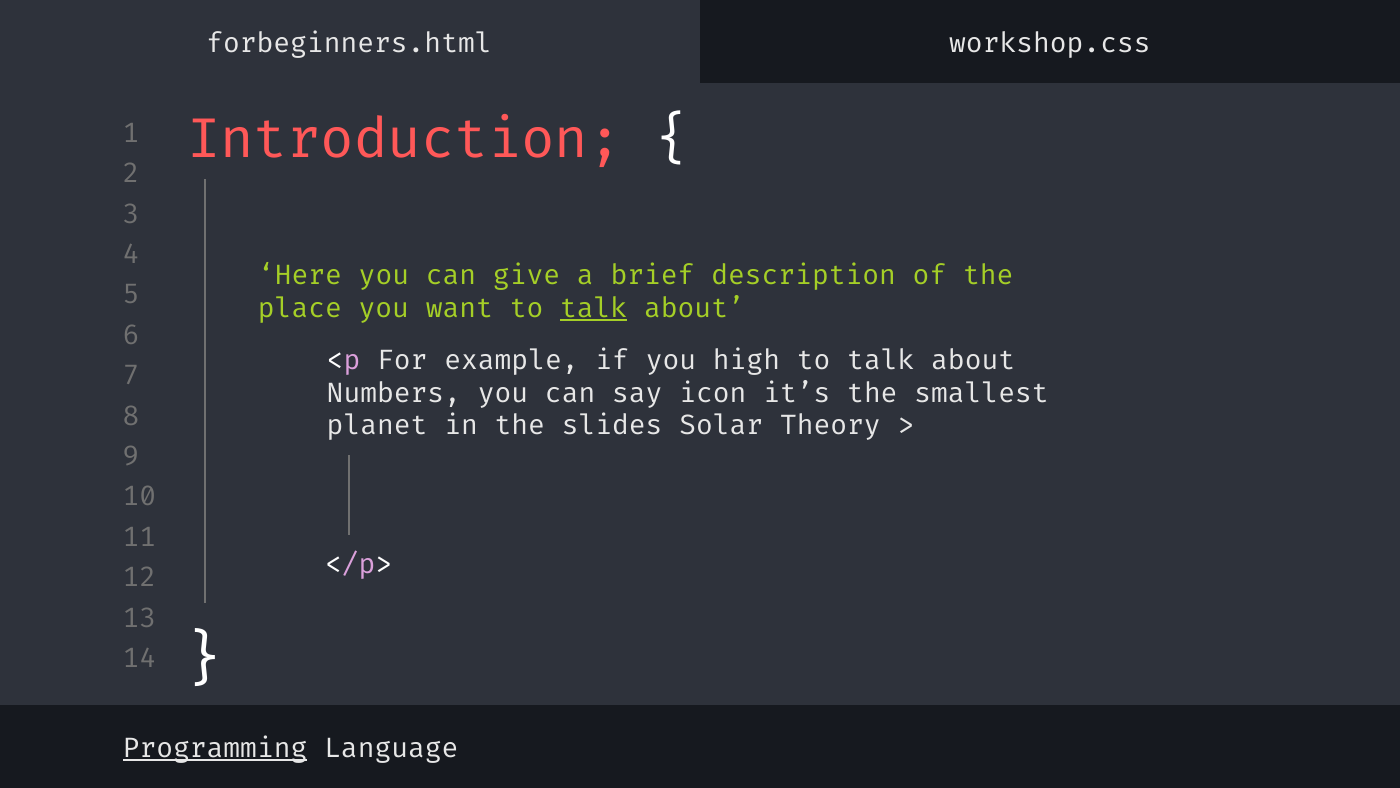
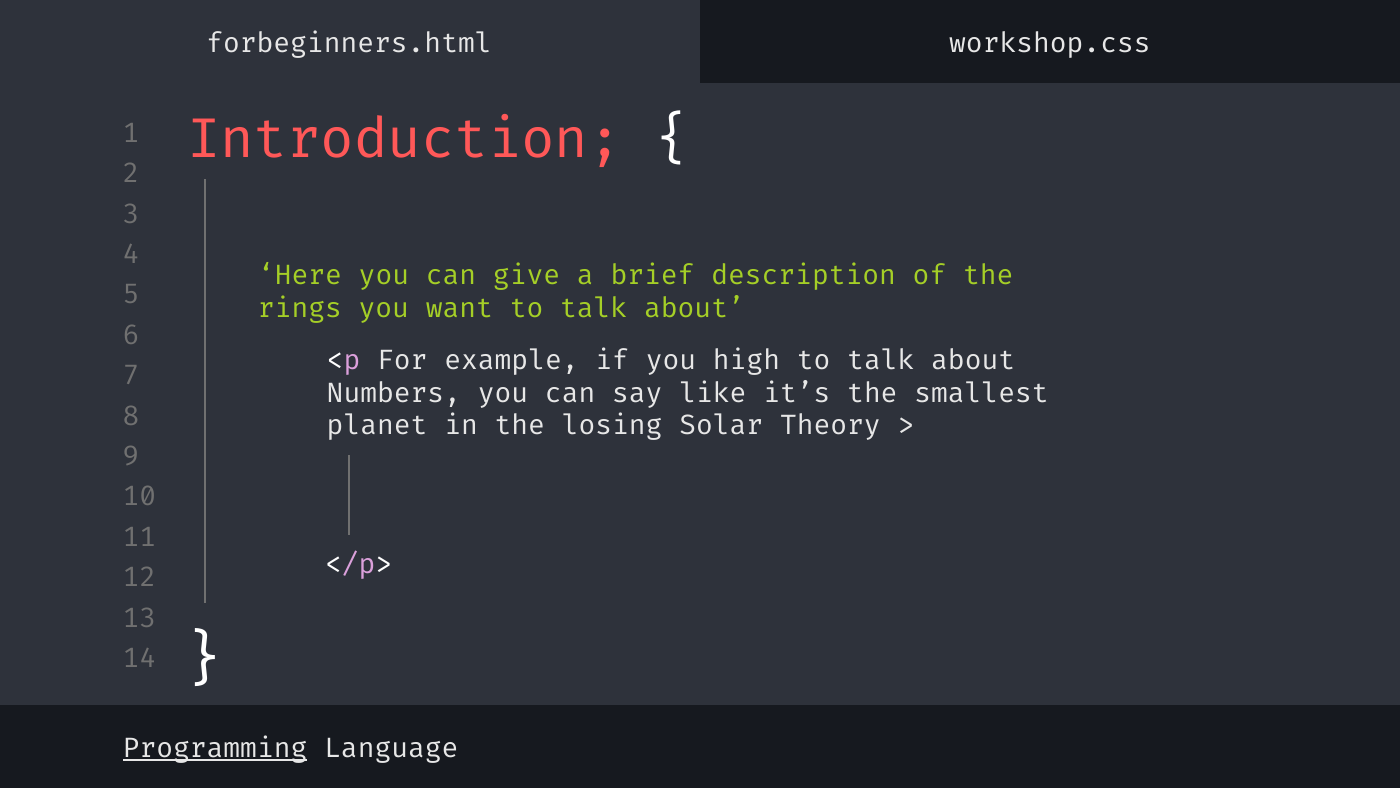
place: place -> rings
talk at (594, 308) underline: present -> none
icon: icon -> like
slides: slides -> losing
